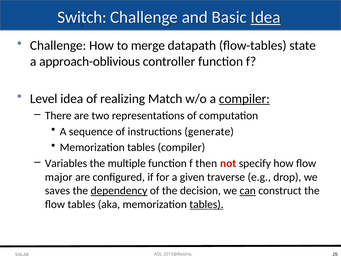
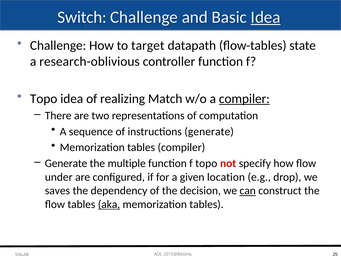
merge: merge -> target
approach-oblivious: approach-oblivious -> research-oblivious
Level at (44, 99): Level -> Topo
Variables at (66, 163): Variables -> Generate
f then: then -> topo
major: major -> under
traverse: traverse -> location
dependency underline: present -> none
aka underline: none -> present
tables at (206, 204) underline: present -> none
